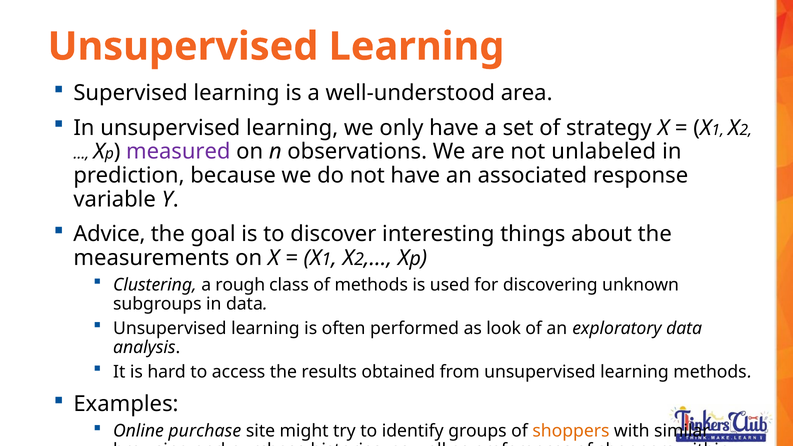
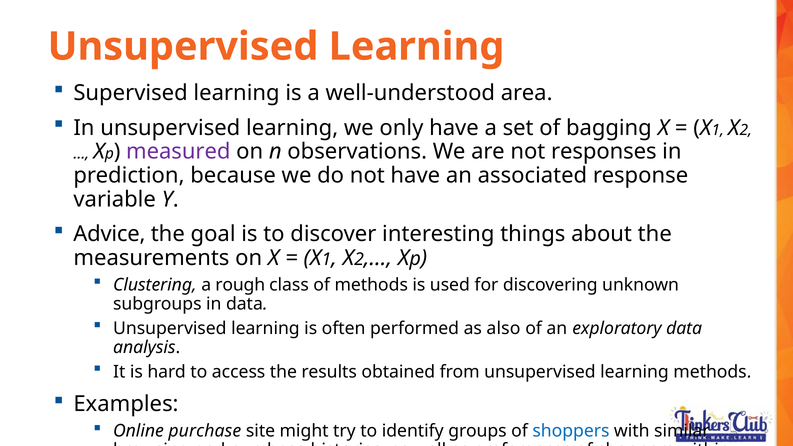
strategy: strategy -> bagging
unlabeled: unlabeled -> responses
look: look -> also
shoppers at (571, 431) colour: orange -> blue
